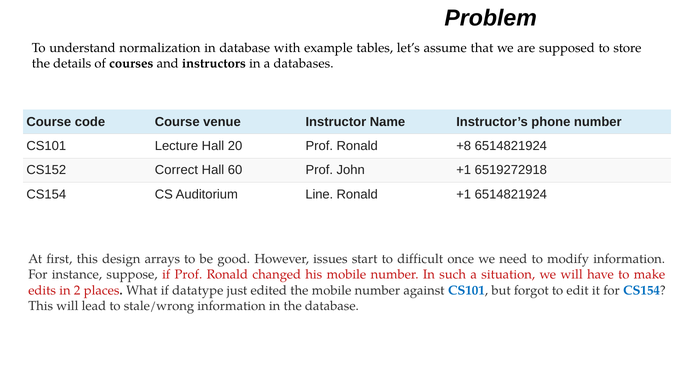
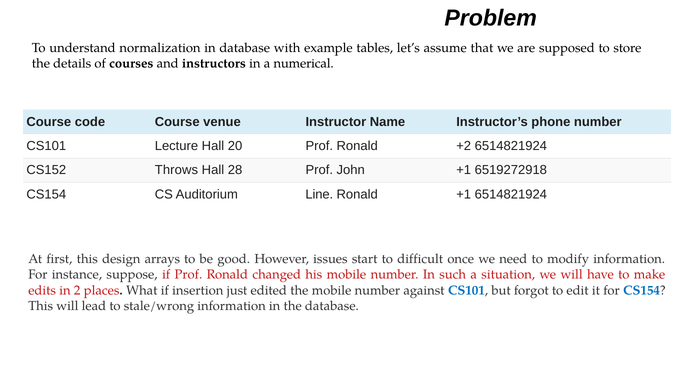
databases: databases -> numerical
+8: +8 -> +2
Correct: Correct -> Throws
60: 60 -> 28
datatype: datatype -> insertion
